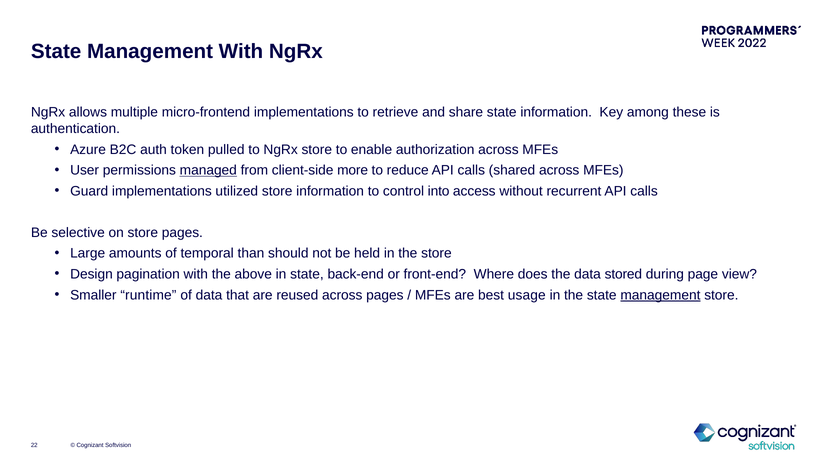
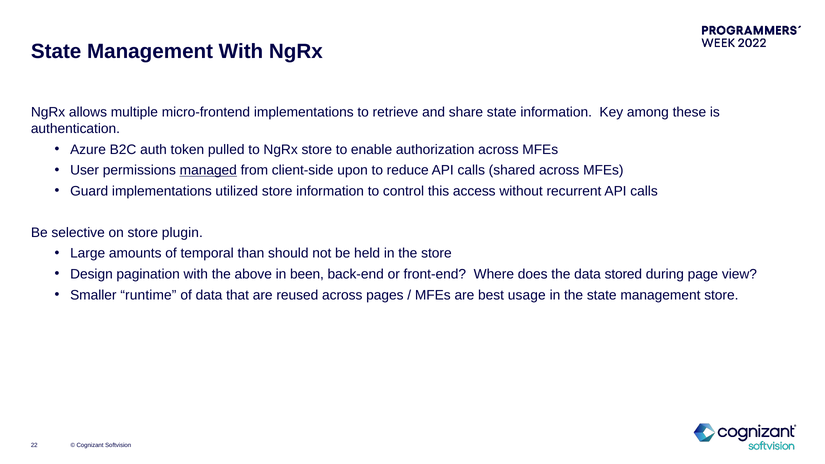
more: more -> upon
into: into -> this
store pages: pages -> plugin
in state: state -> been
management at (660, 295) underline: present -> none
